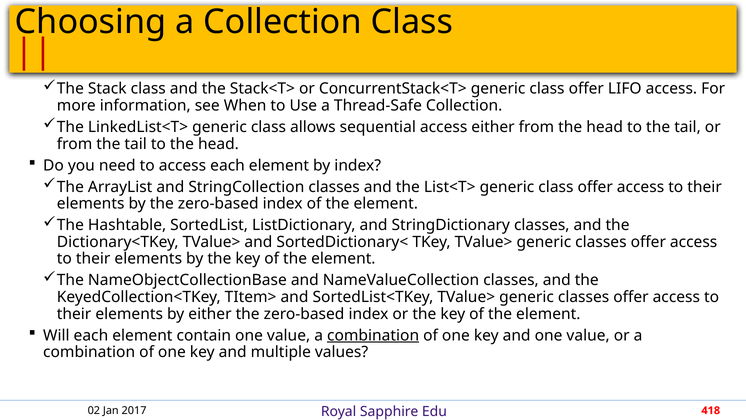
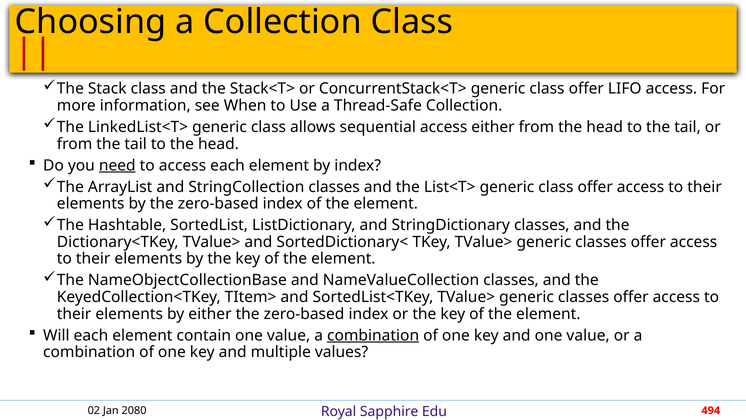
need underline: none -> present
2017: 2017 -> 2080
418: 418 -> 494
